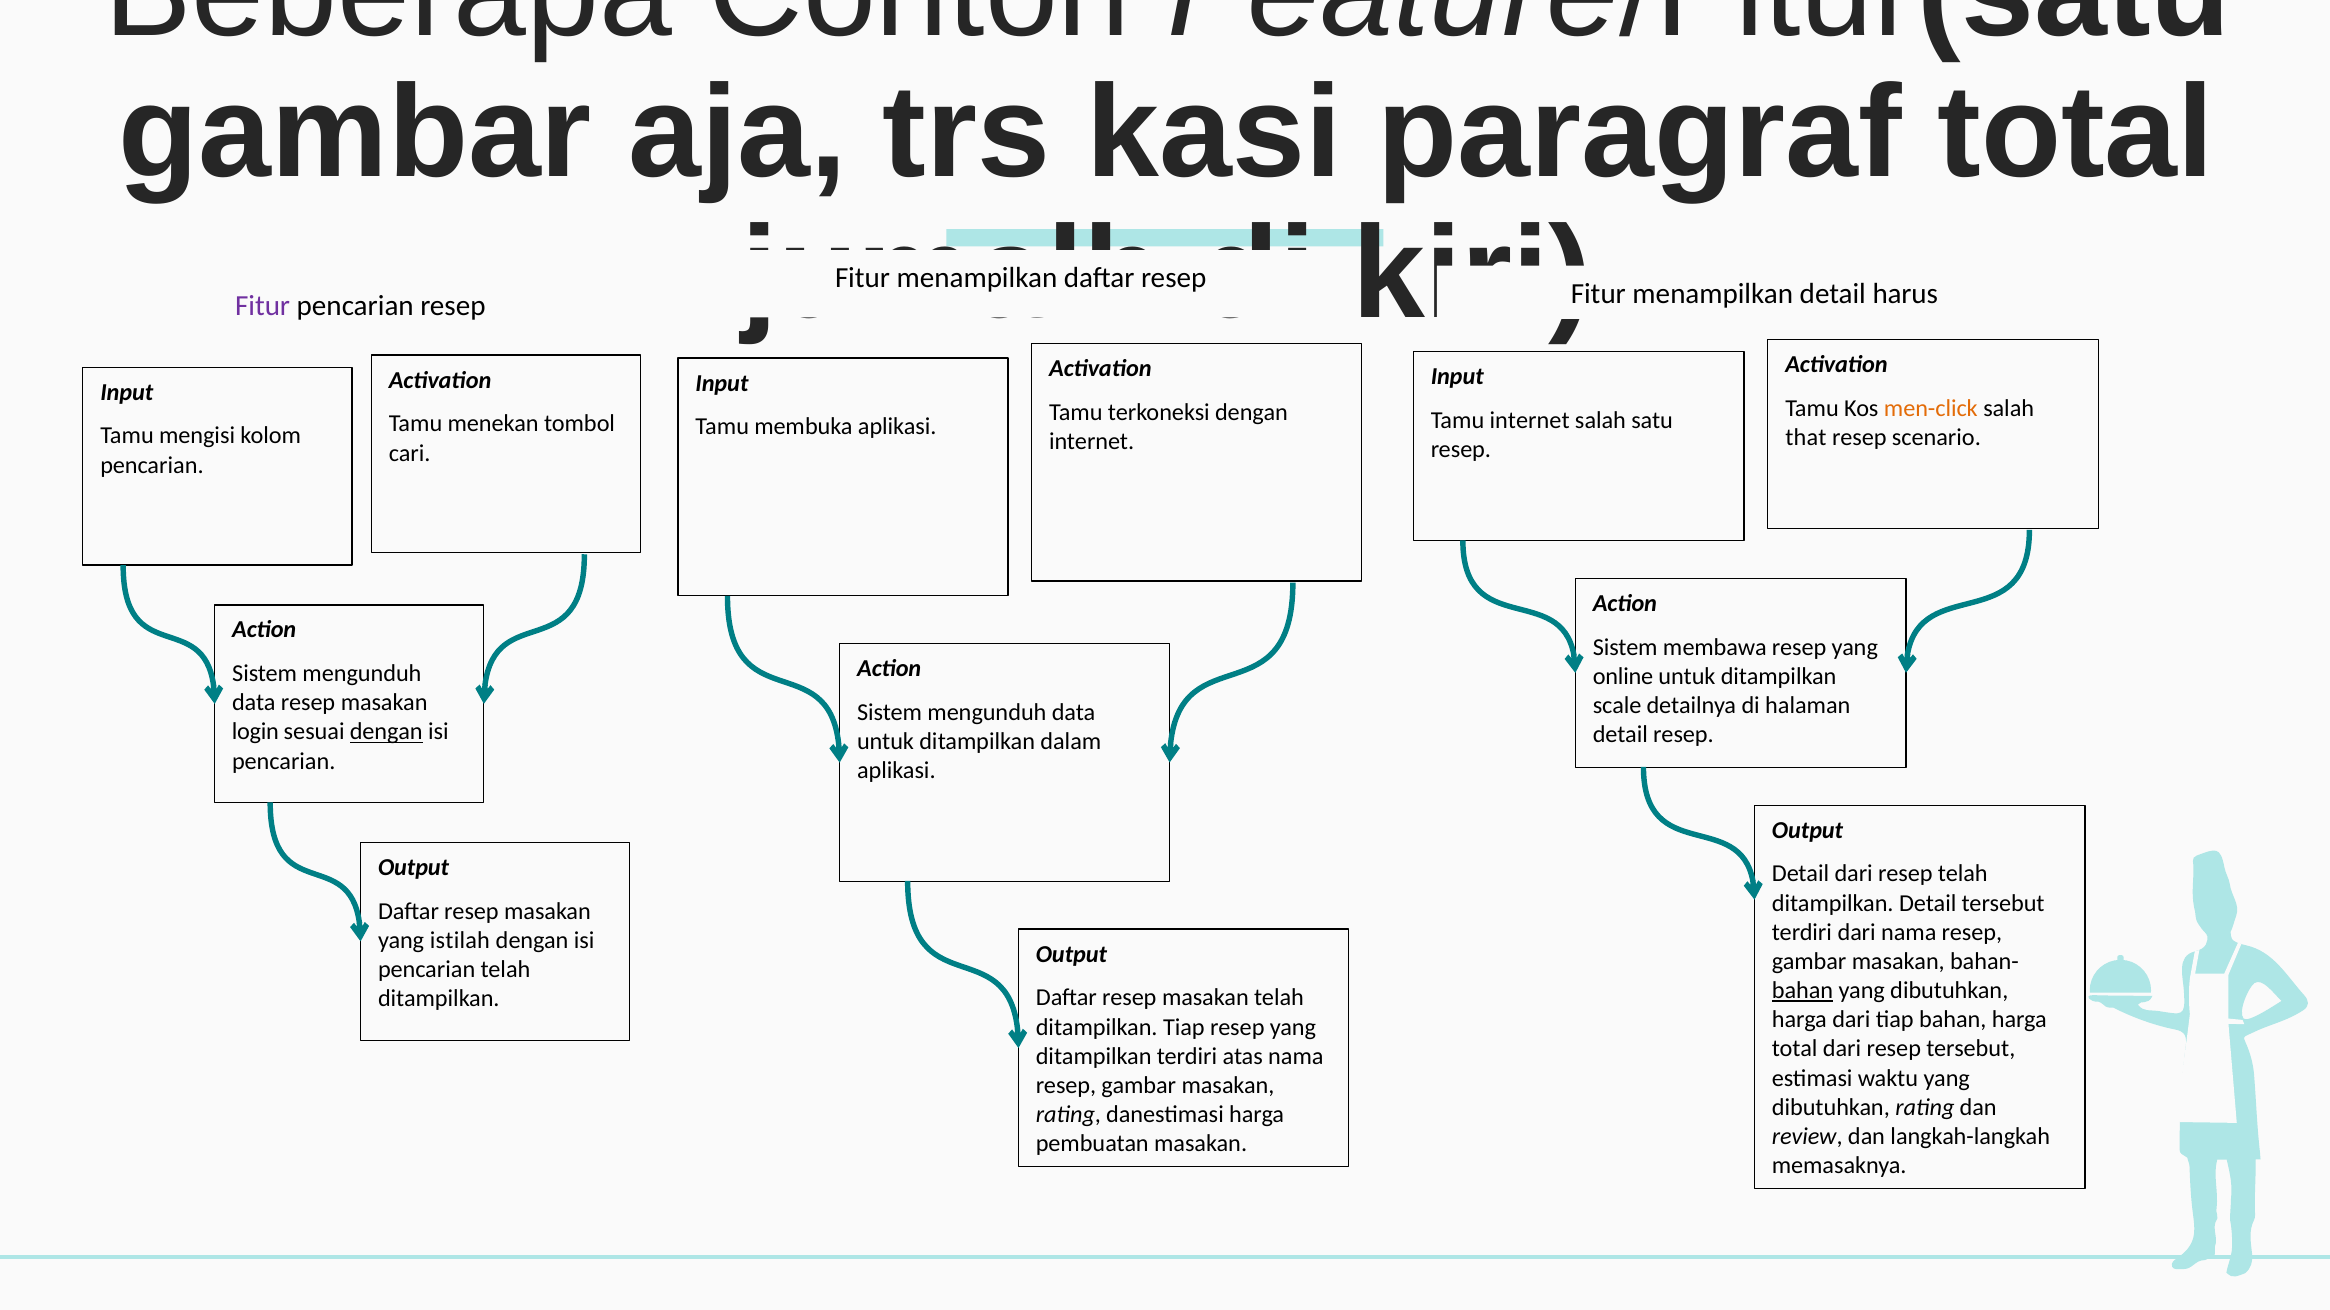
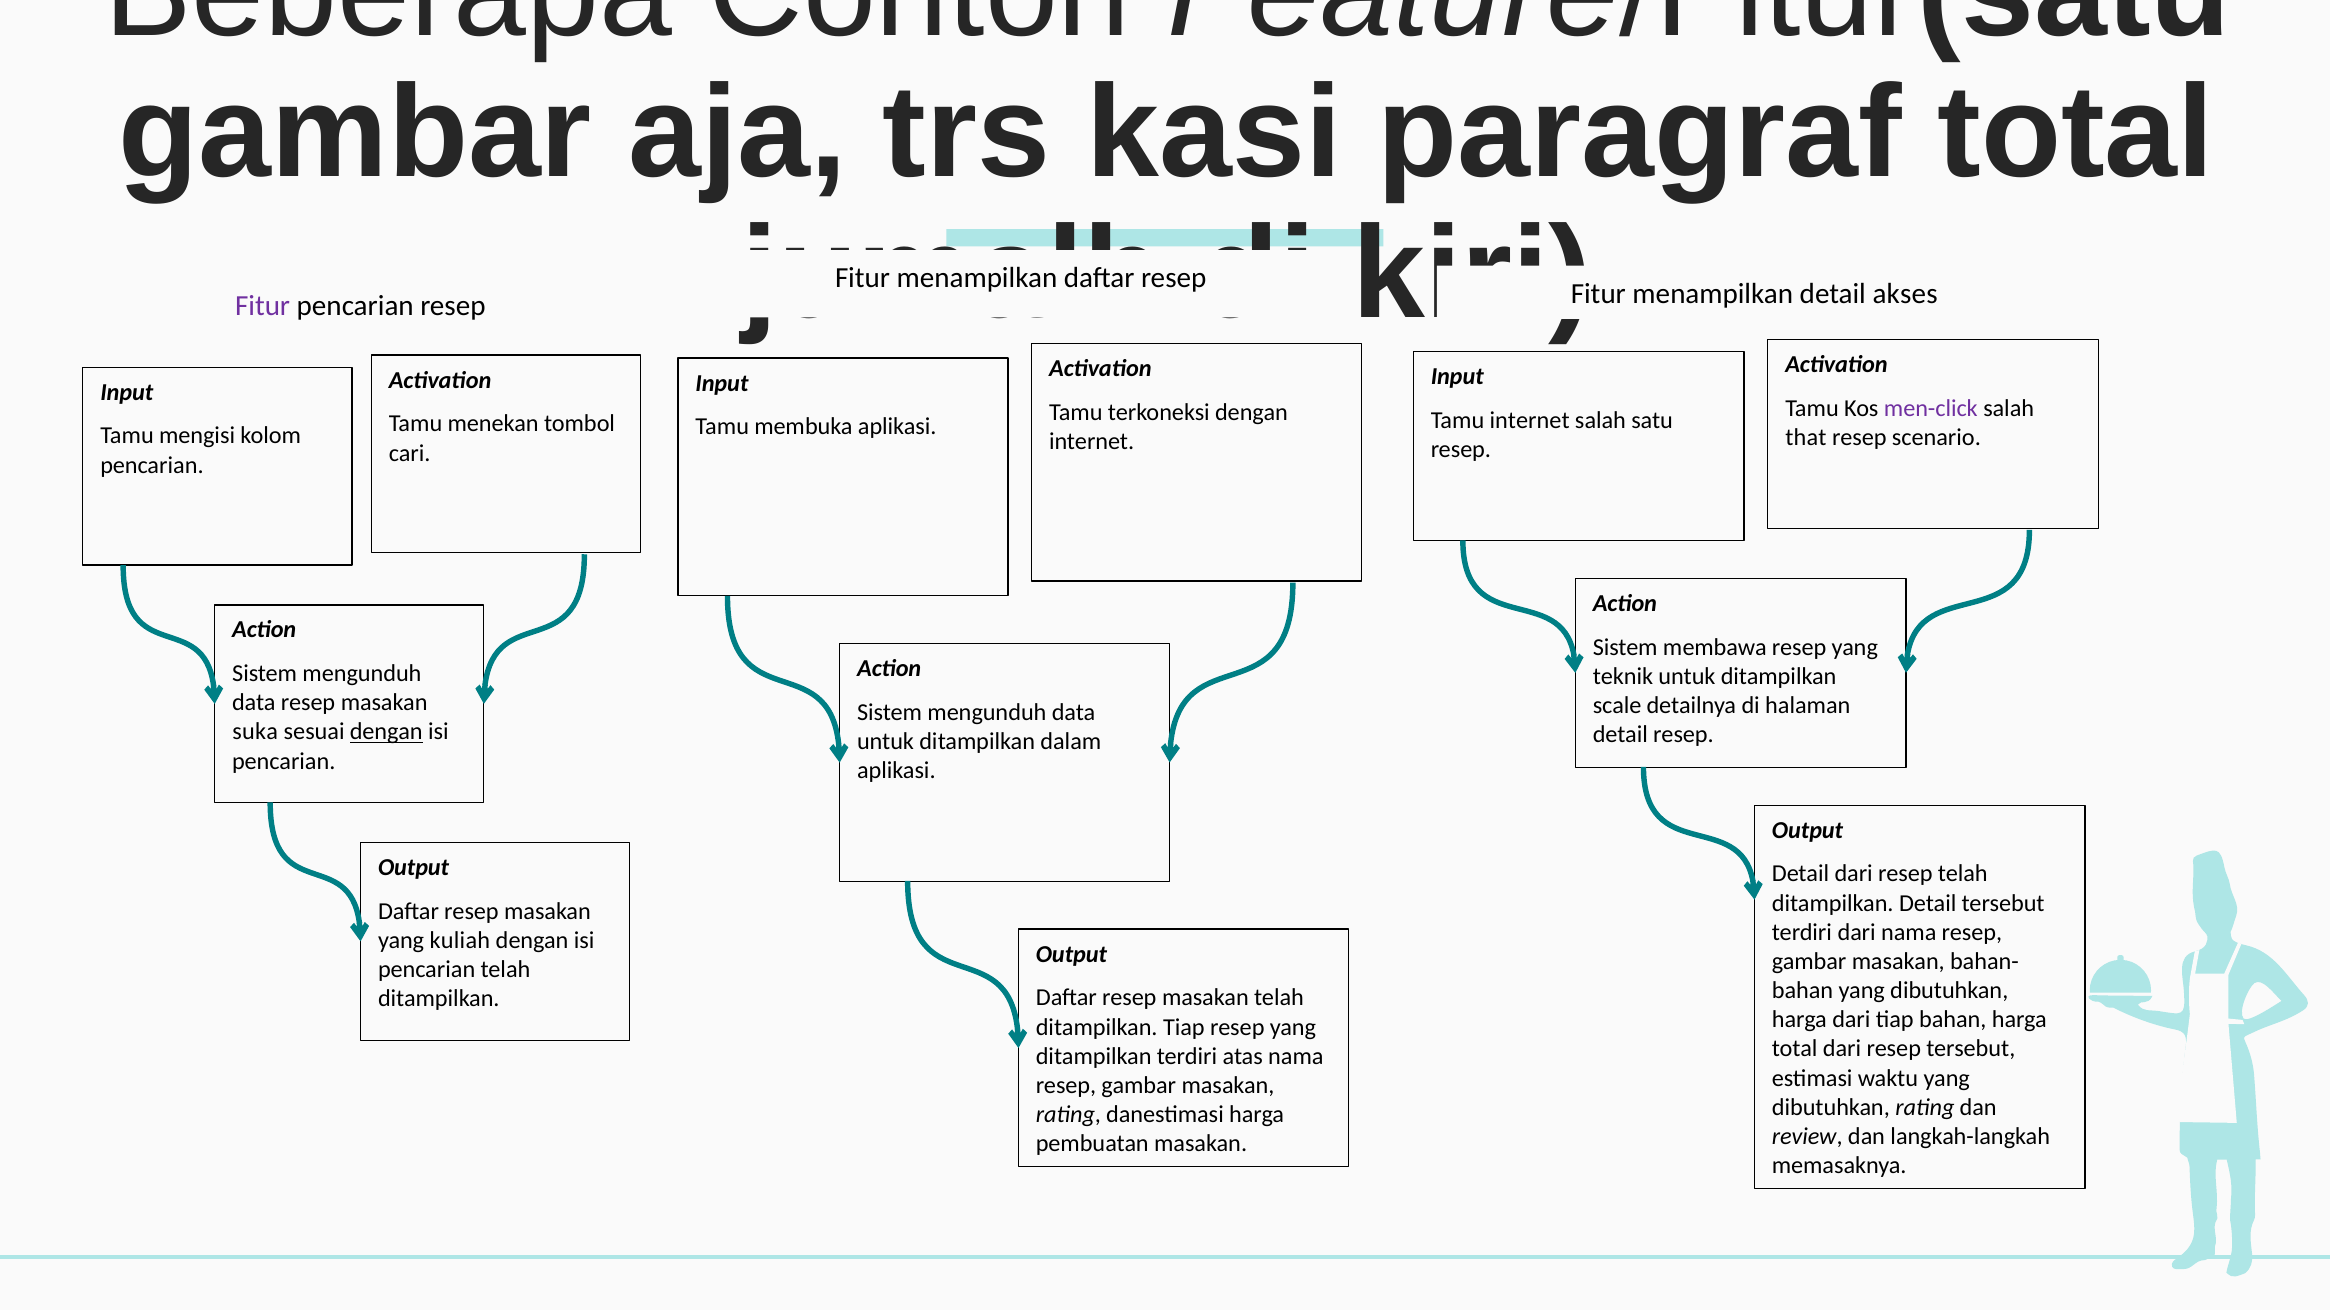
harus: harus -> akses
men-click colour: orange -> purple
online: online -> teknik
login: login -> suka
istilah: istilah -> kuliah
bahan at (1803, 991) underline: present -> none
